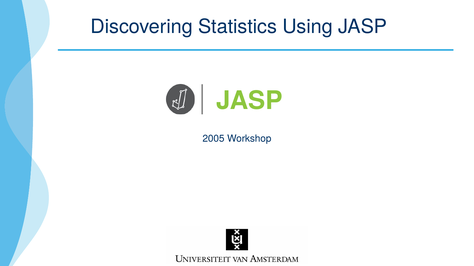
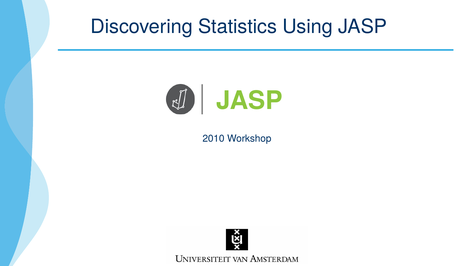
2005: 2005 -> 2010
